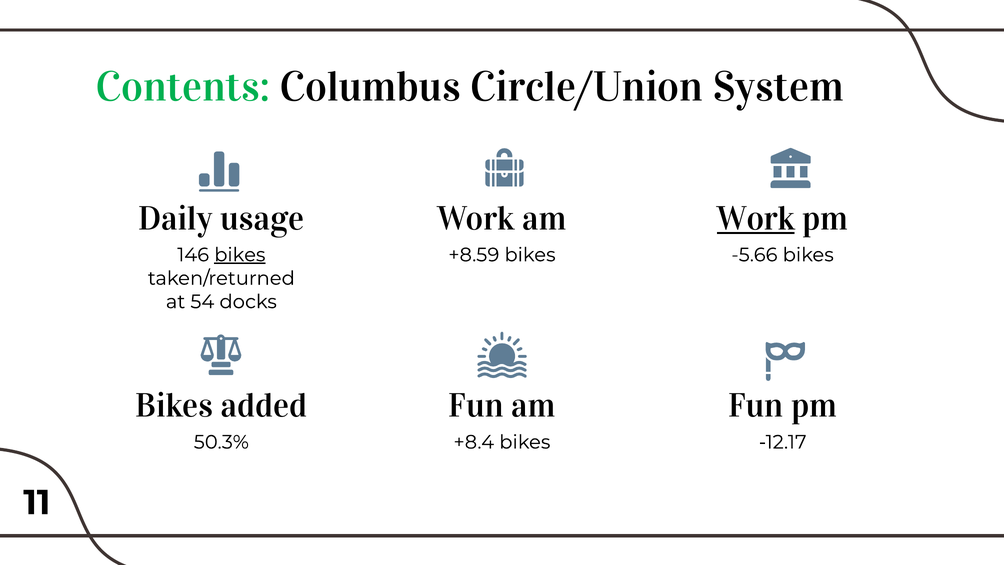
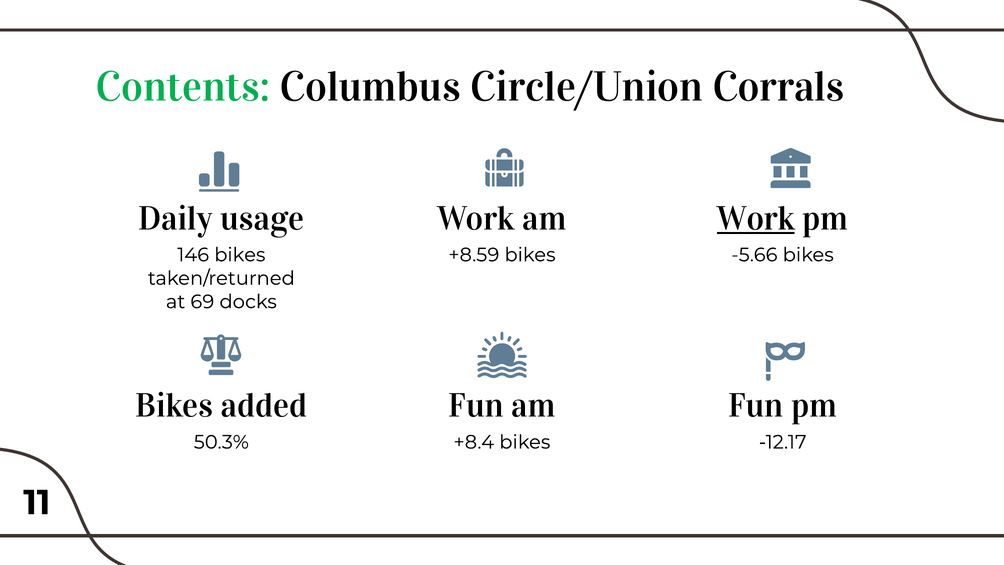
System: System -> Corrals
bikes at (240, 255) underline: present -> none
54: 54 -> 69
